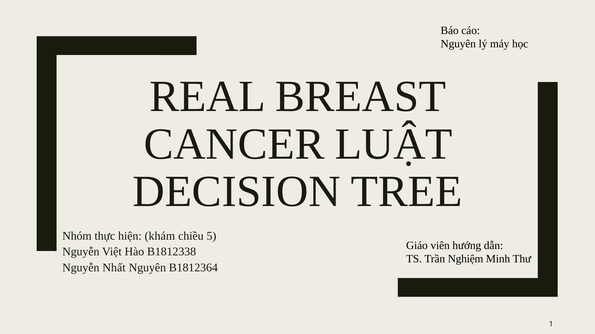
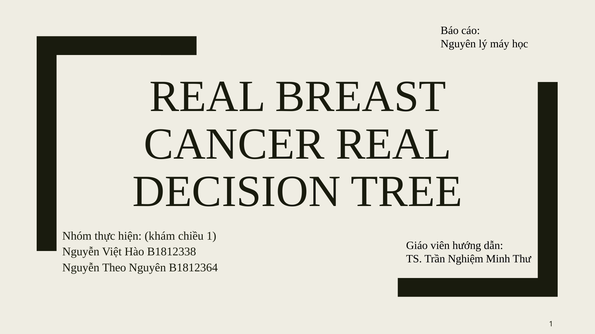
CANCER LUẬT: LUẬT -> REAL
chiều 5: 5 -> 1
Nhất: Nhất -> Theo
